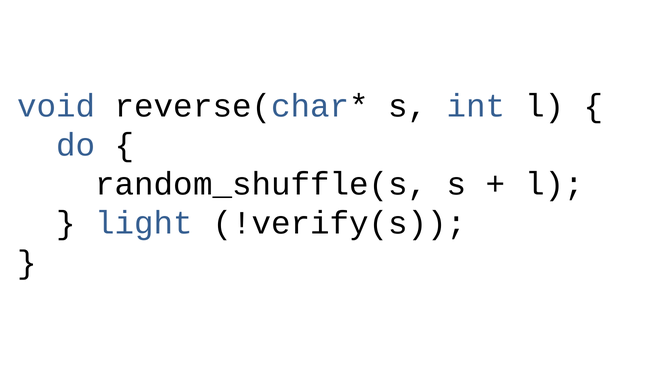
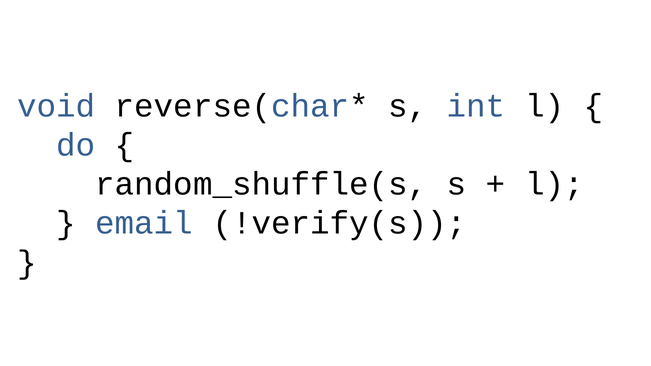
light: light -> email
